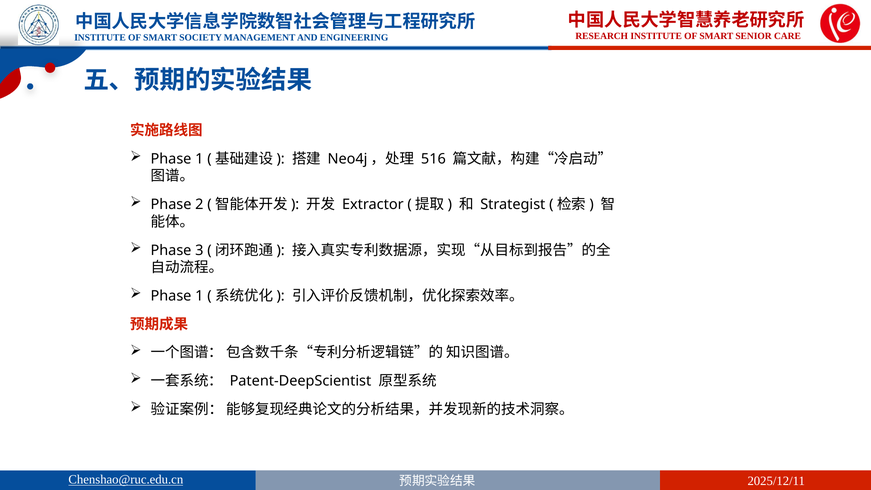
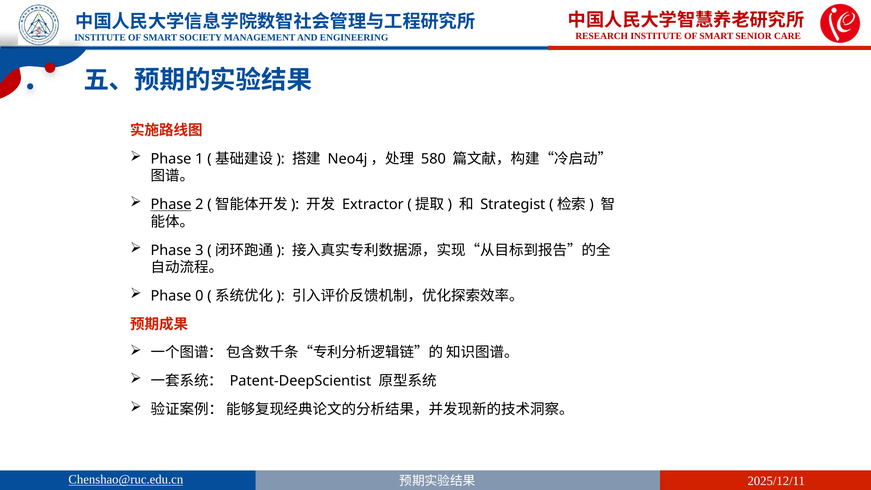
516: 516 -> 580
Phase at (171, 204) underline: none -> present
1 at (199, 296): 1 -> 0
